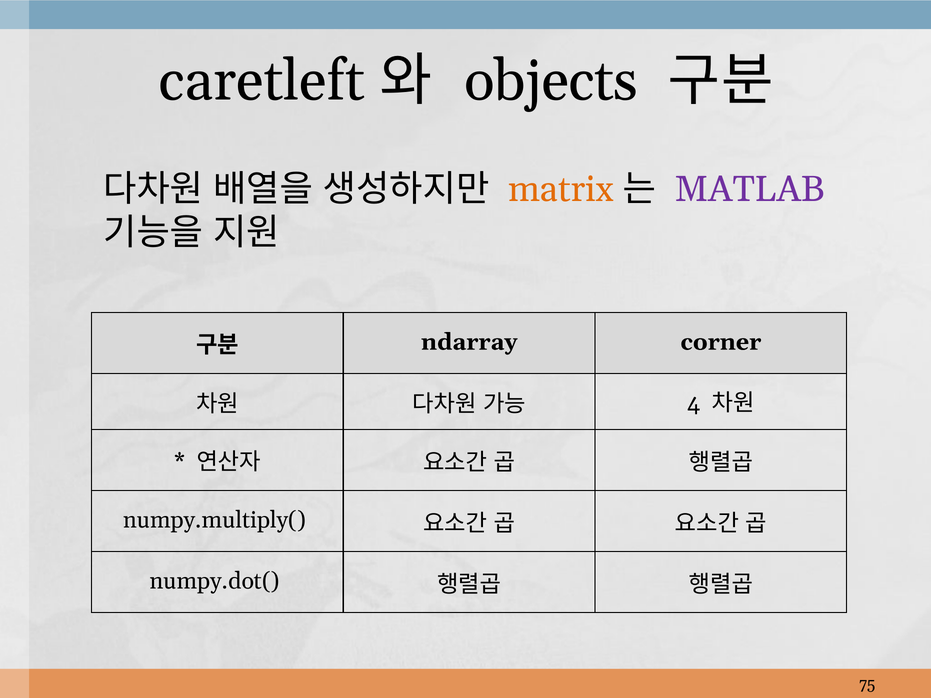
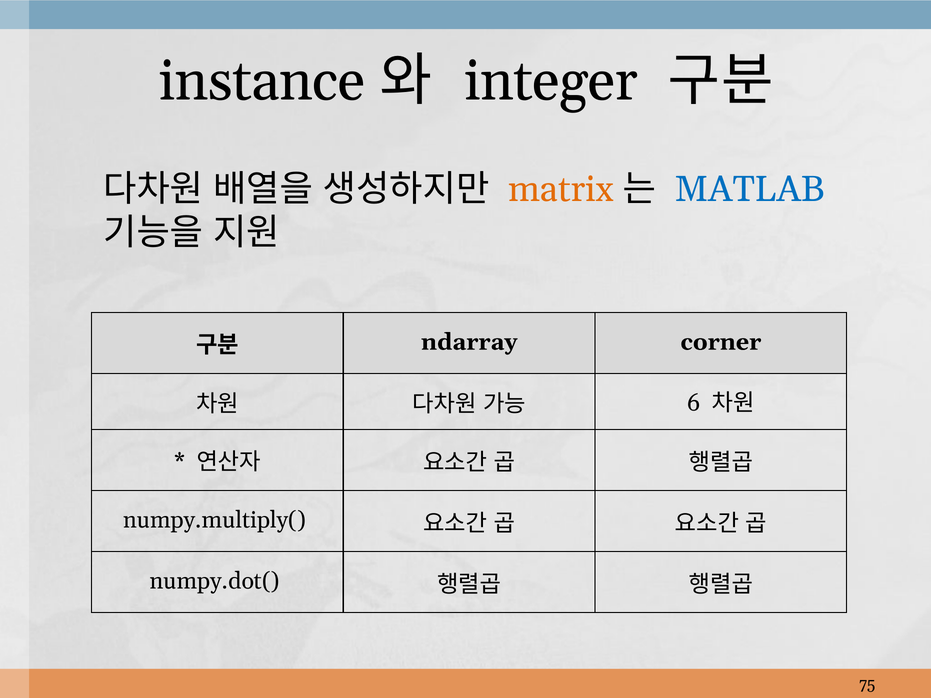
caretleft: caretleft -> instance
objects: objects -> integer
MATLAB colour: purple -> blue
4: 4 -> 6
